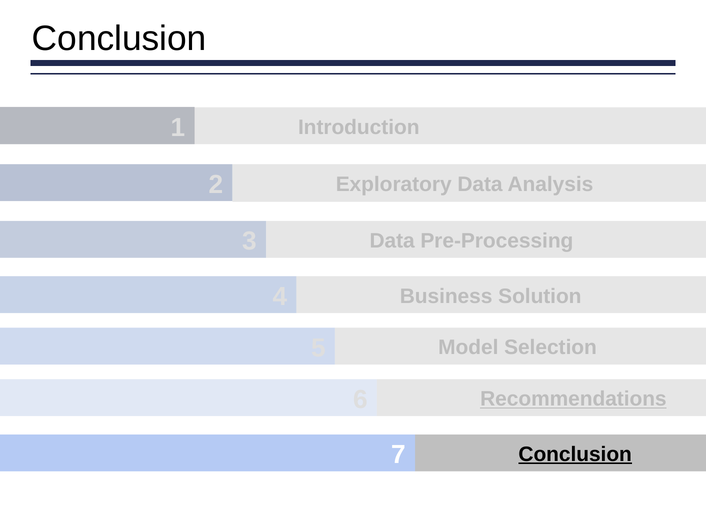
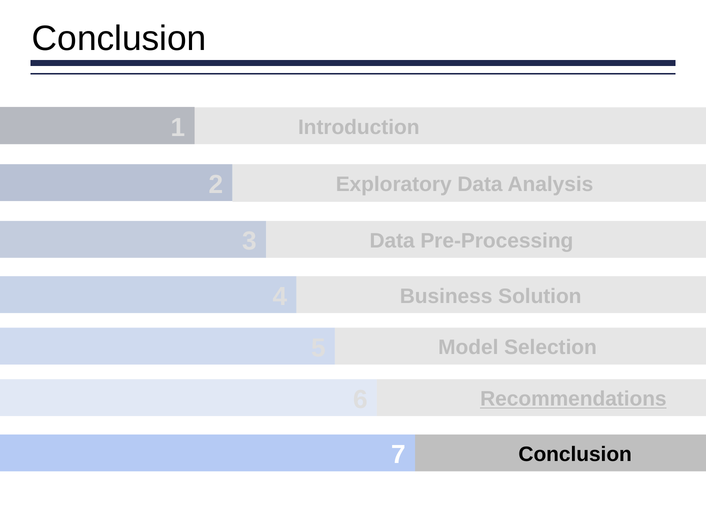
Conclusion at (575, 455) underline: present -> none
